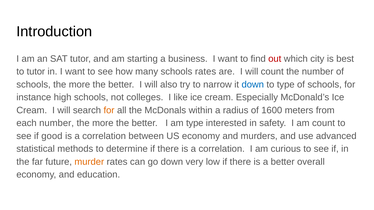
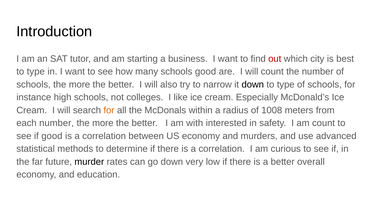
tutor at (36, 72): tutor -> type
schools rates: rates -> good
down at (253, 85) colour: blue -> black
1600: 1600 -> 1008
am type: type -> with
murder colour: orange -> black
